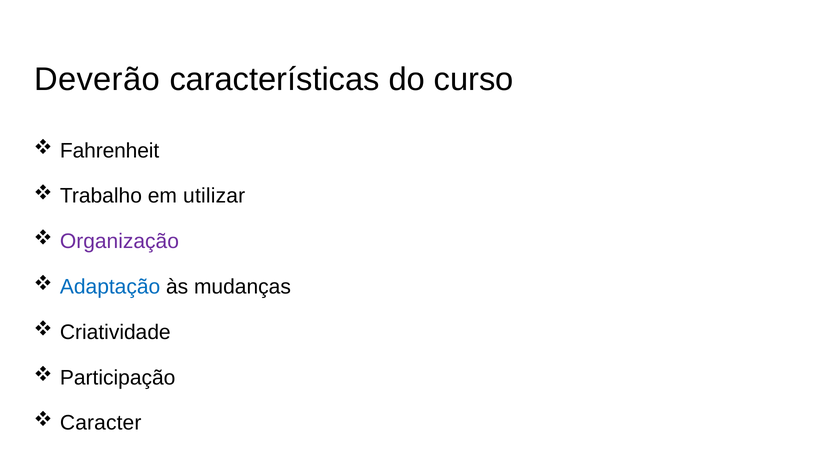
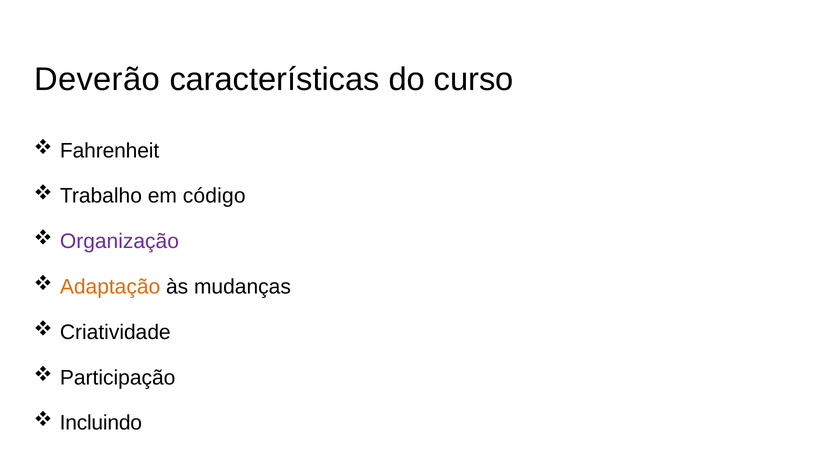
utilizar: utilizar -> código
Adaptação colour: blue -> orange
Caracter: Caracter -> Incluindo
